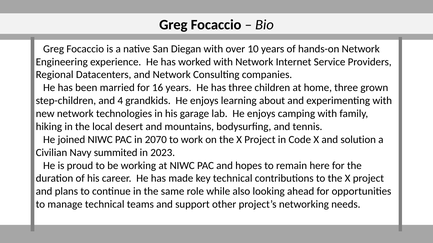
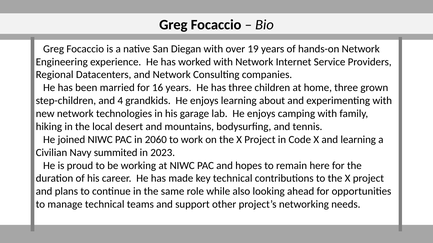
10: 10 -> 19
2070: 2070 -> 2060
and solution: solution -> learning
